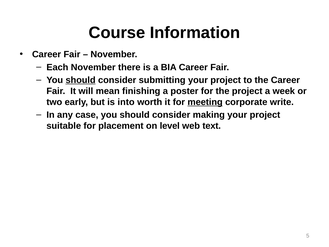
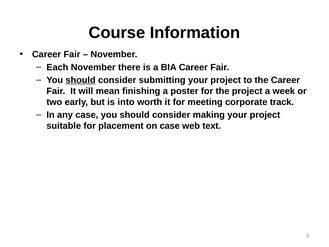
meeting underline: present -> none
write: write -> track
on level: level -> case
